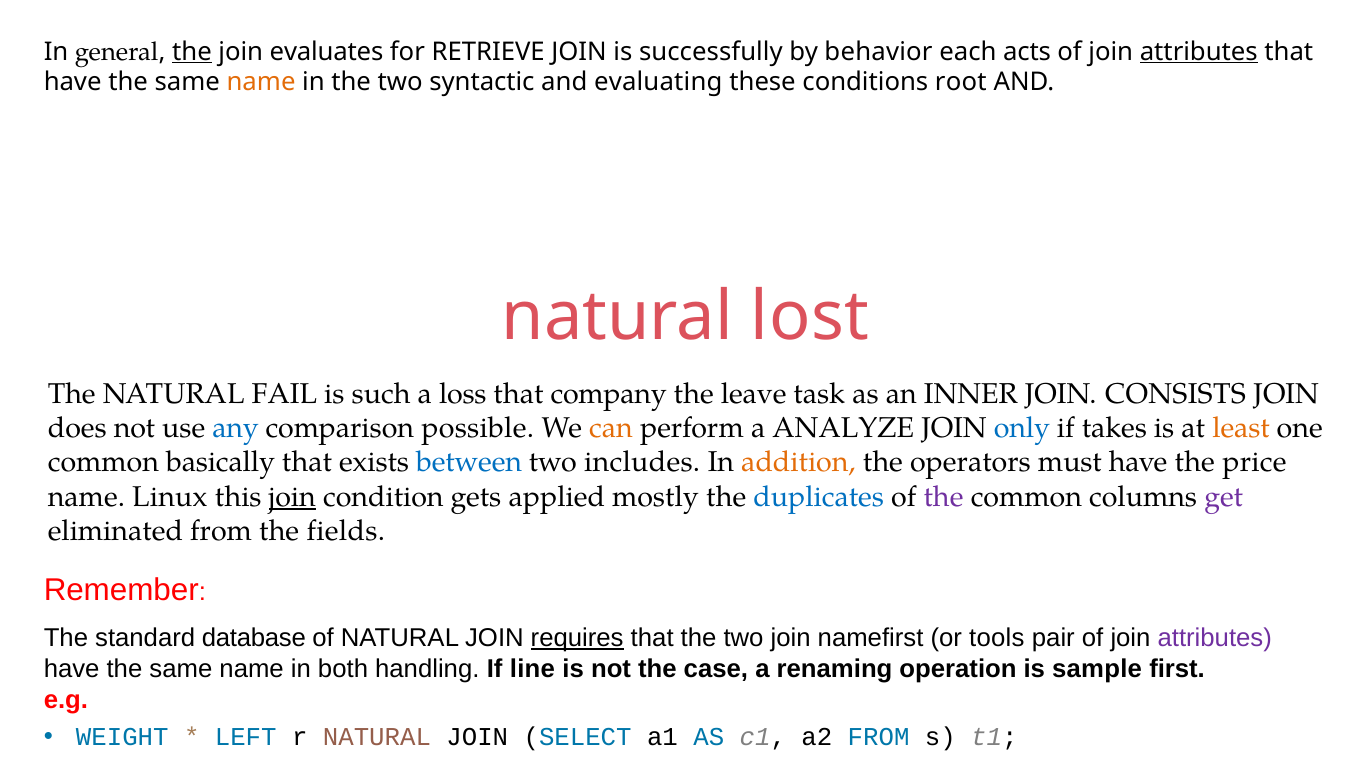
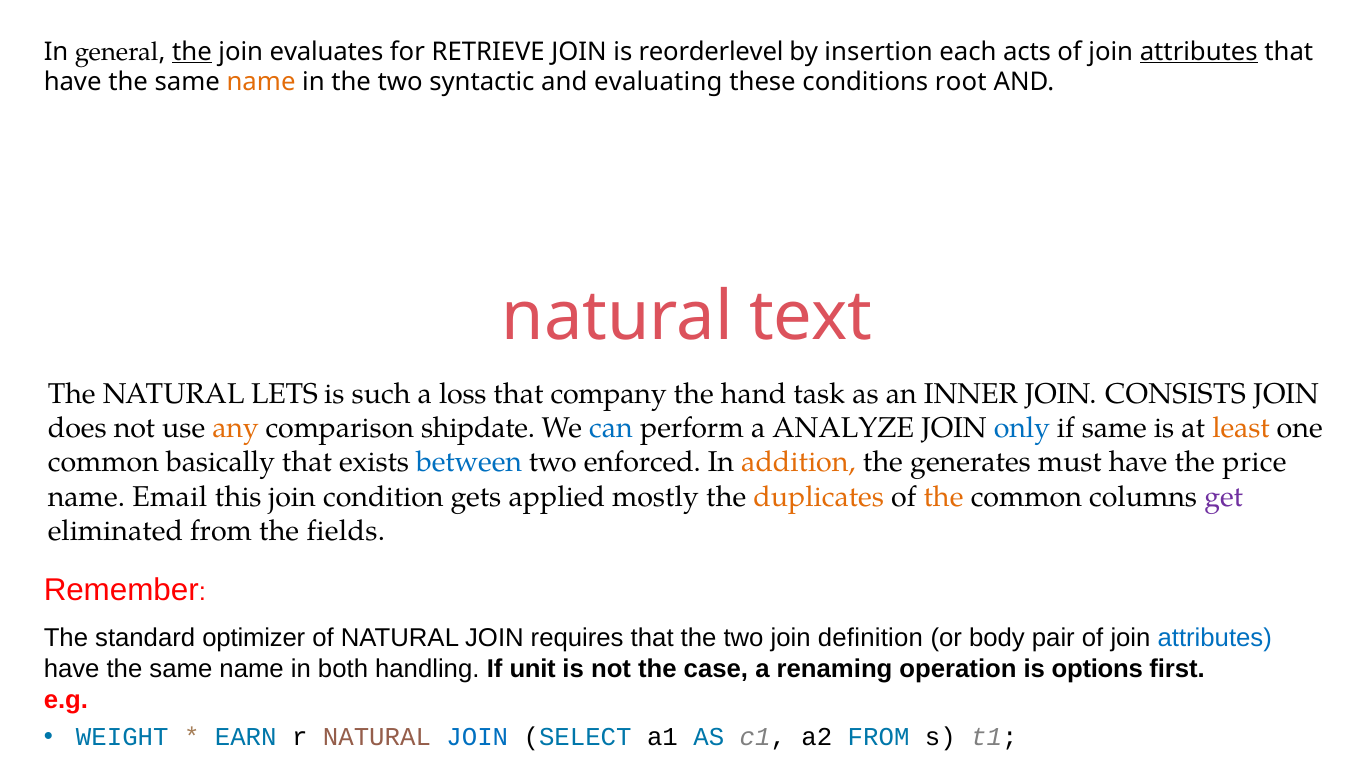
successfully: successfully -> reorderlevel
behavior: behavior -> insertion
lost: lost -> text
FAIL: FAIL -> LETS
leave: leave -> hand
any colour: blue -> orange
possible: possible -> shipdate
can colour: orange -> blue
if takes: takes -> same
includes: includes -> enforced
operators: operators -> generates
Linux: Linux -> Email
join at (292, 497) underline: present -> none
duplicates colour: blue -> orange
the at (943, 497) colour: purple -> orange
database: database -> optimizer
requires underline: present -> none
namefirst: namefirst -> definition
tools: tools -> body
attributes at (1215, 638) colour: purple -> blue
line: line -> unit
sample: sample -> options
LEFT: LEFT -> EARN
JOIN at (477, 737) colour: black -> blue
